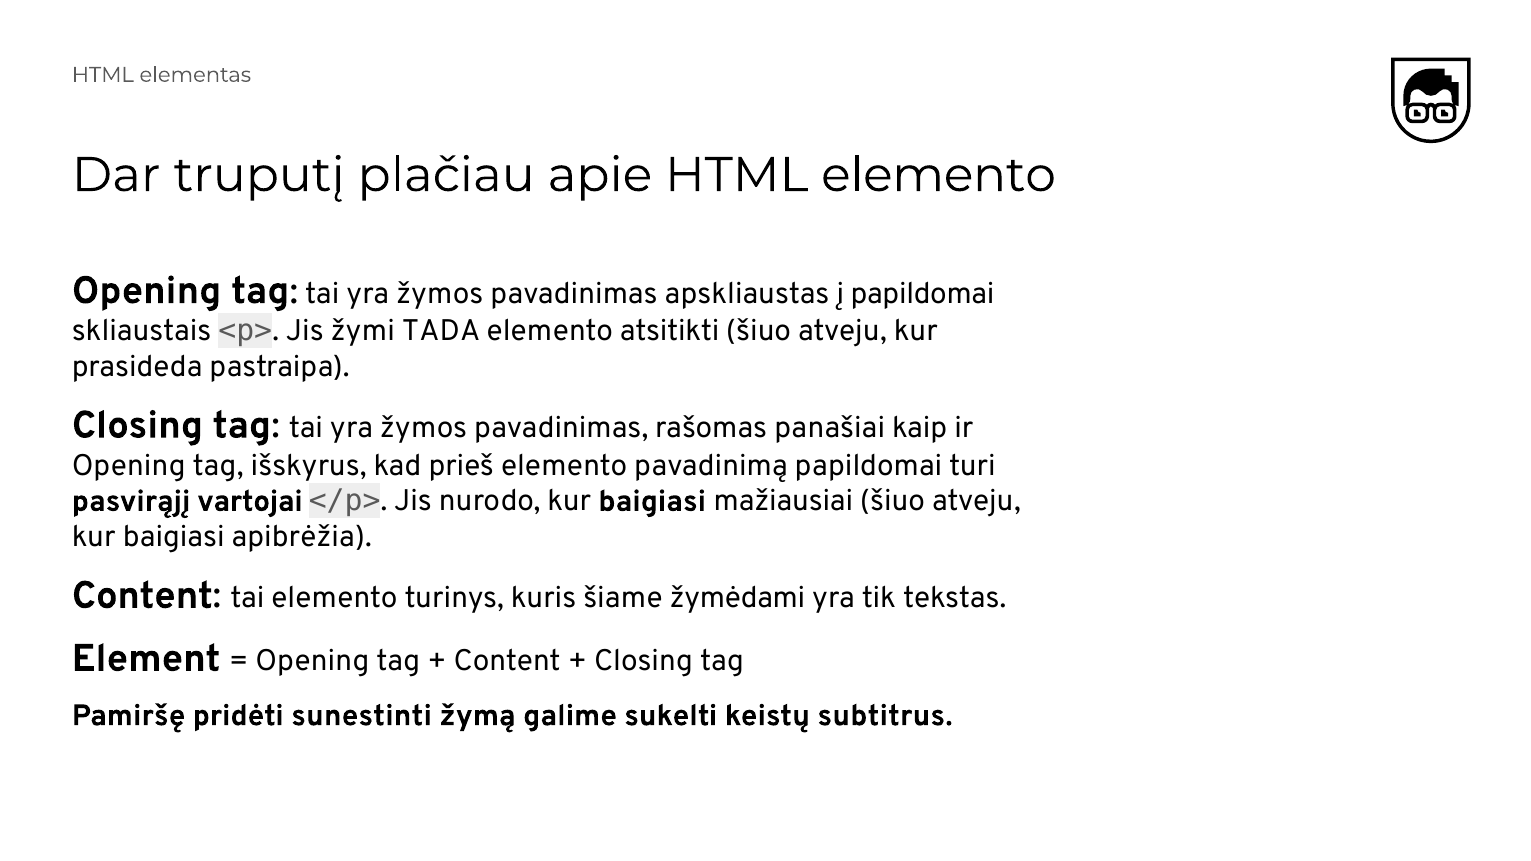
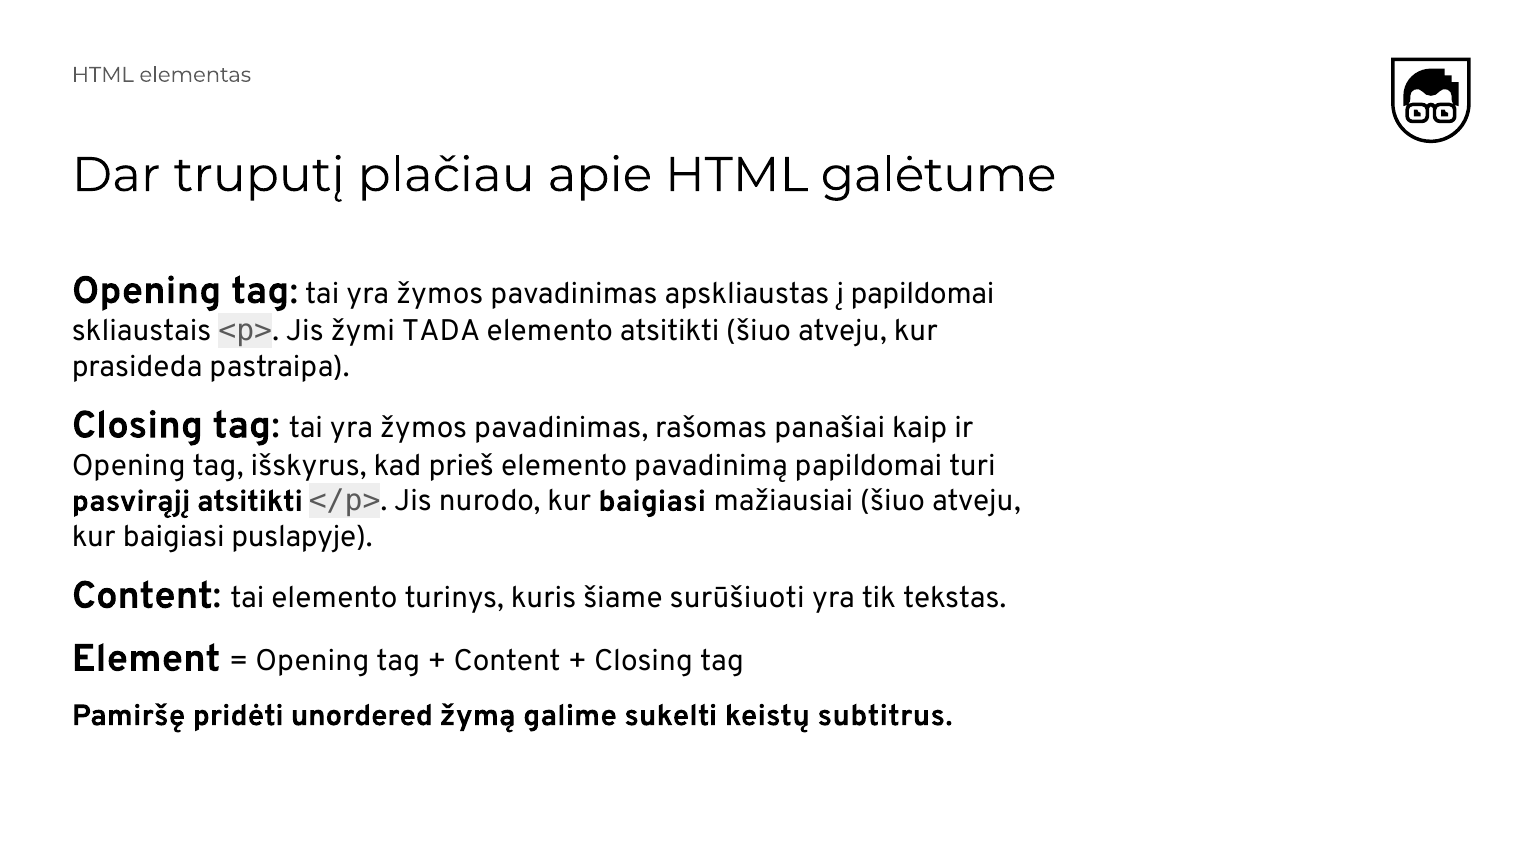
HTML elemento: elemento -> galėtume
pasvirąjį vartojai: vartojai -> atsitikti
apibrėžia: apibrėžia -> puslapyje
žymėdami: žymėdami -> surūšiuoti
sunestinti: sunestinti -> unordered
